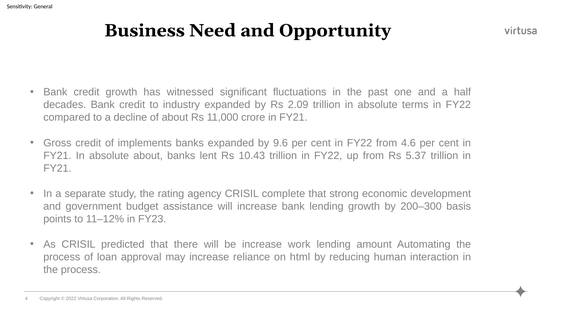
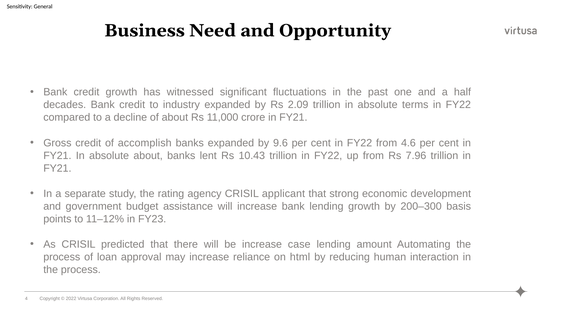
implements: implements -> accomplish
5.37: 5.37 -> 7.96
complete: complete -> applicant
work: work -> case
